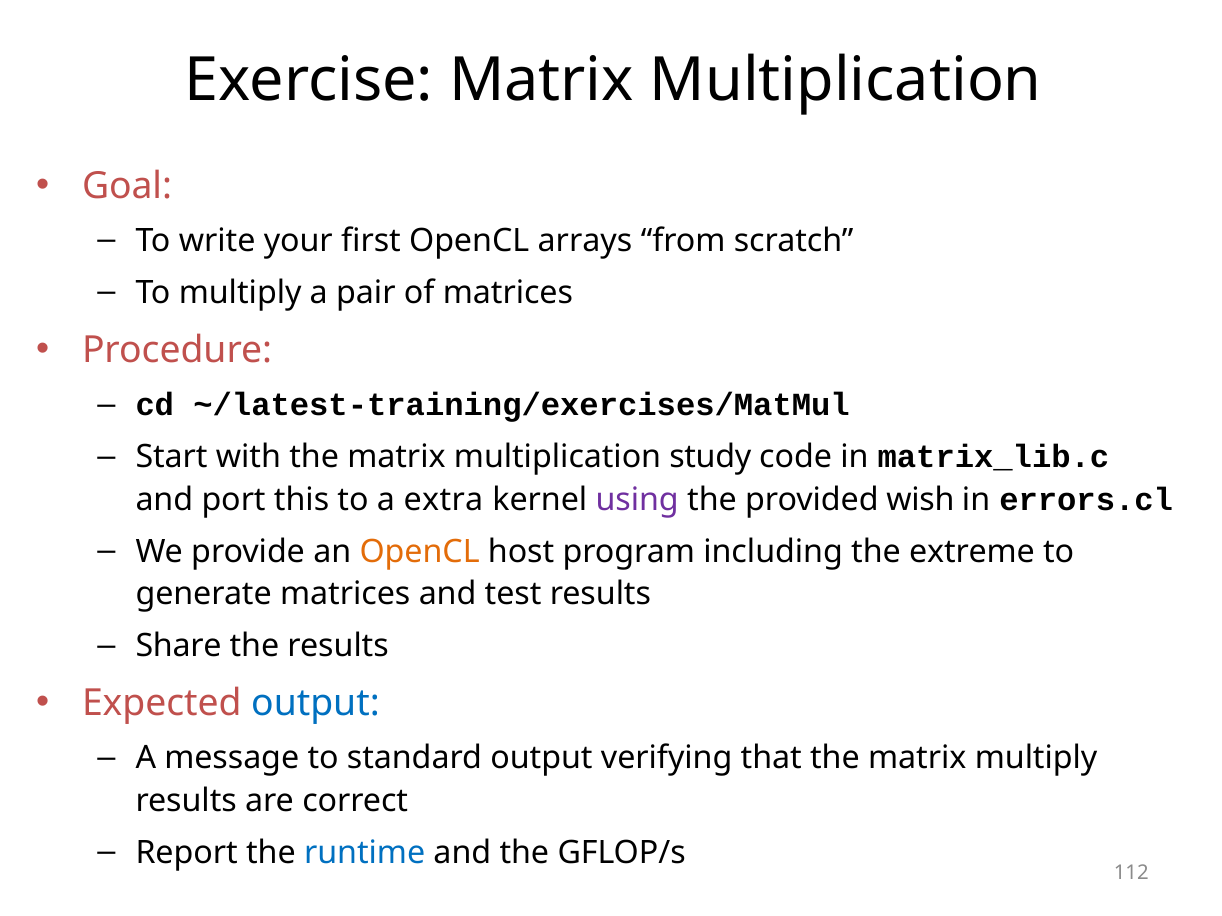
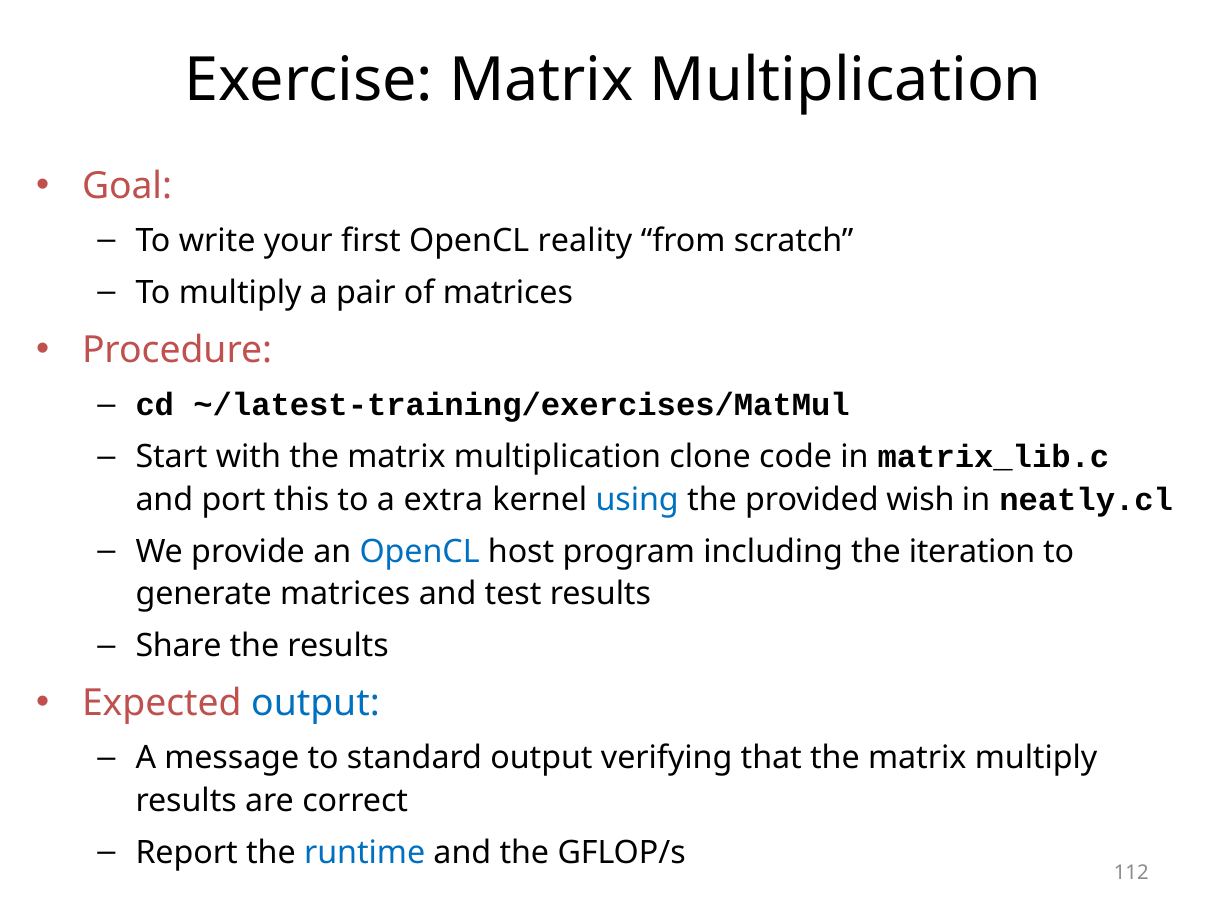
arrays: arrays -> reality
study: study -> clone
using colour: purple -> blue
errors.cl: errors.cl -> neatly.cl
OpenCL at (420, 552) colour: orange -> blue
extreme: extreme -> iteration
